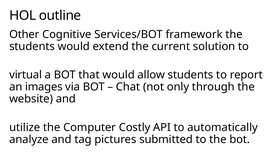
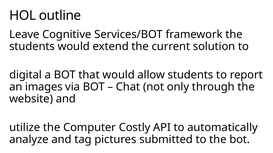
Other: Other -> Leave
virtual: virtual -> digital
